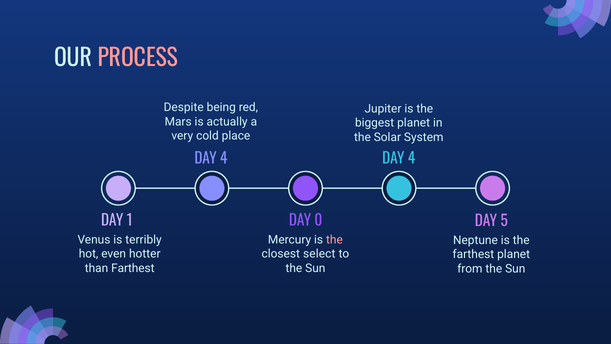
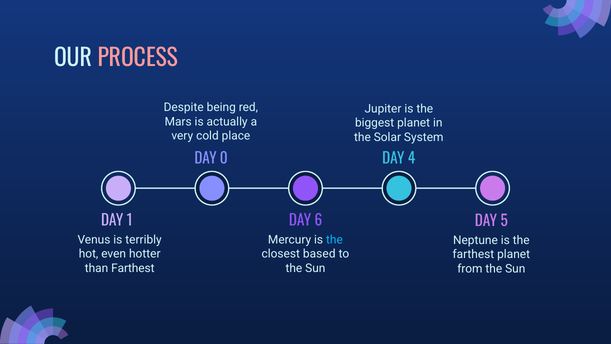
4 at (224, 158): 4 -> 0
0: 0 -> 6
the at (334, 239) colour: pink -> light blue
select: select -> based
